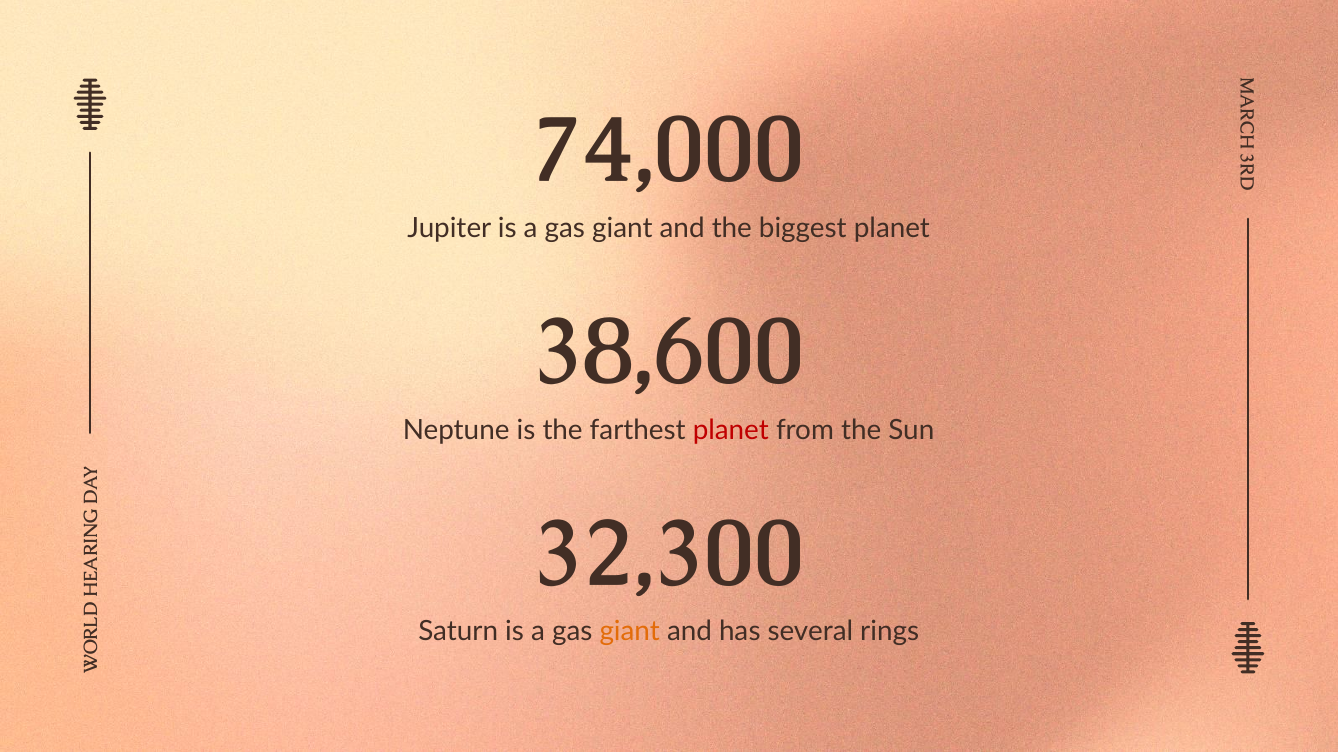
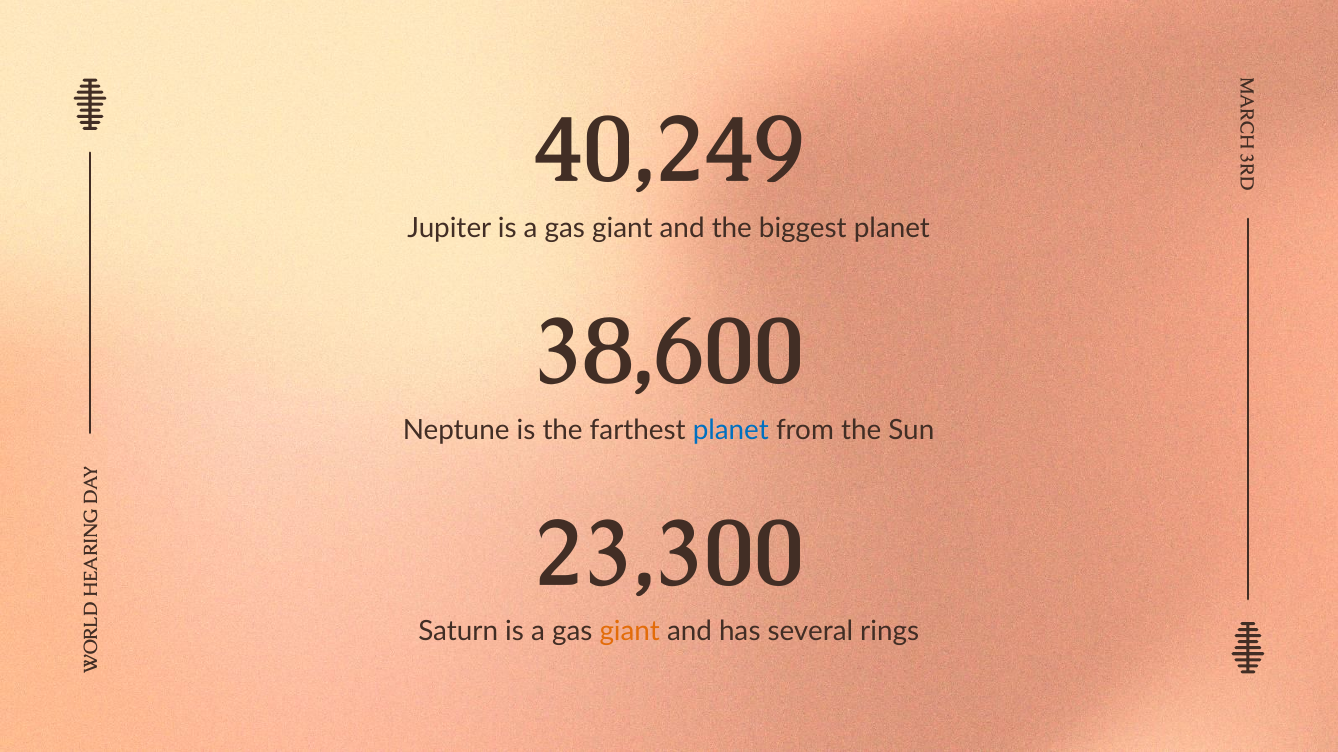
74,000: 74,000 -> 40,249
planet at (731, 430) colour: red -> blue
32,300: 32,300 -> 23,300
